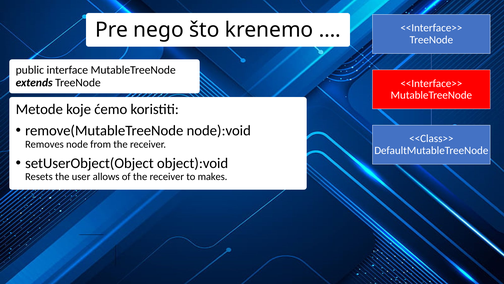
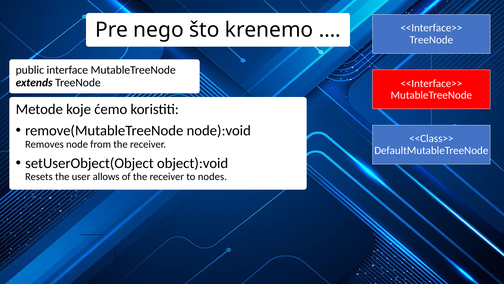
makes: makes -> nodes
